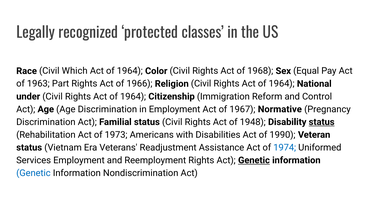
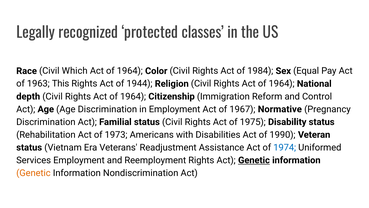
1968: 1968 -> 1984
Part: Part -> This
1966: 1966 -> 1944
under: under -> depth
1948: 1948 -> 1975
status at (322, 122) underline: present -> none
Genetic at (33, 173) colour: blue -> orange
